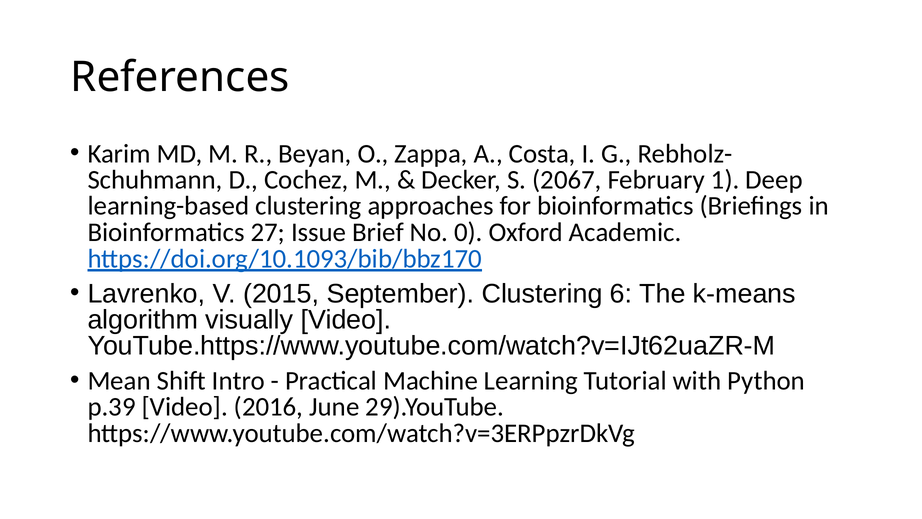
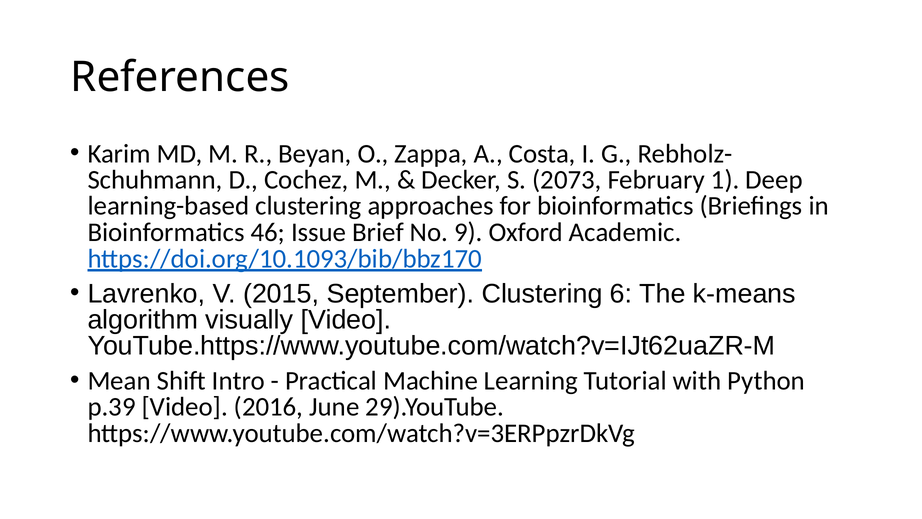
2067: 2067 -> 2073
27: 27 -> 46
0: 0 -> 9
